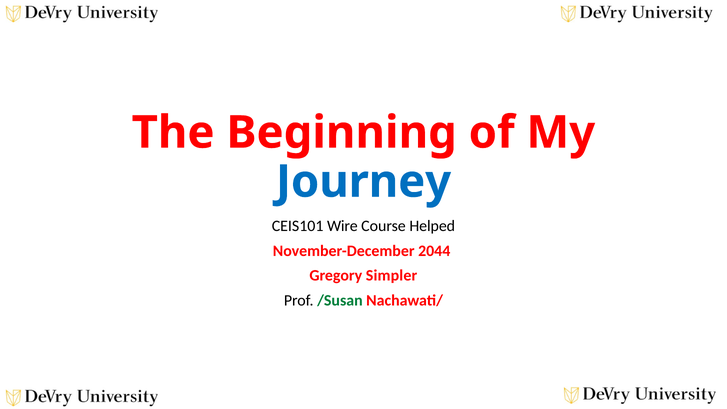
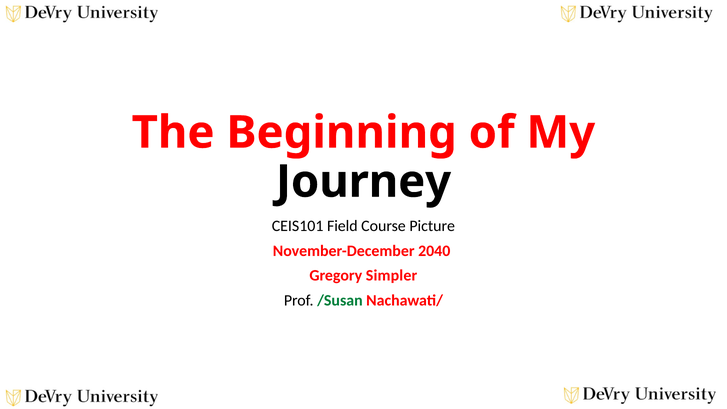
Journey colour: blue -> black
Wire: Wire -> Field
Helped: Helped -> Picture
2044: 2044 -> 2040
